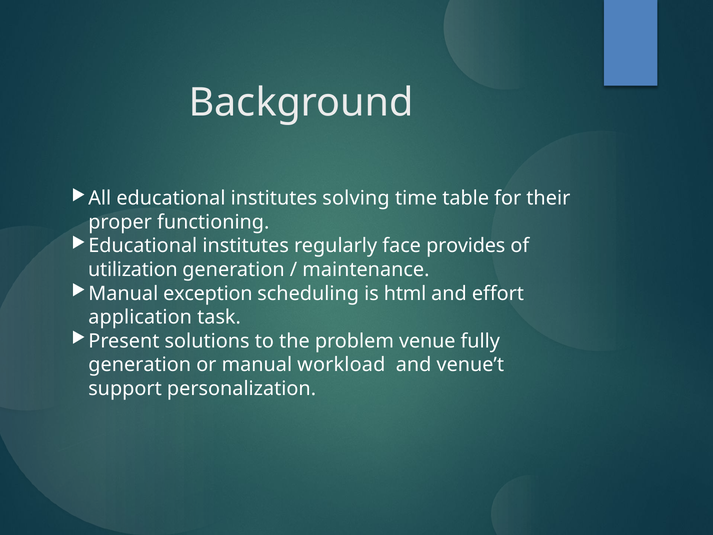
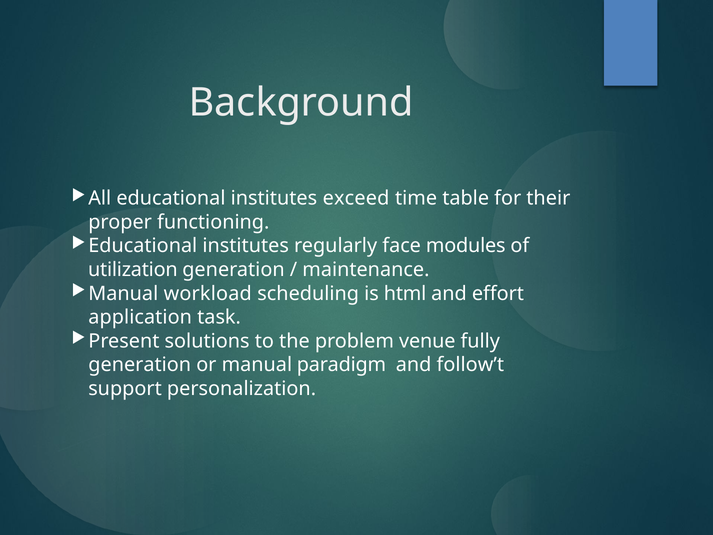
solving: solving -> exceed
provides: provides -> modules
exception: exception -> workload
workload: workload -> paradigm
venue’t: venue’t -> follow’t
